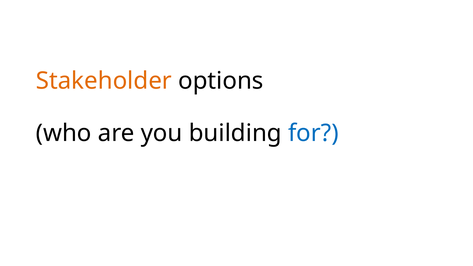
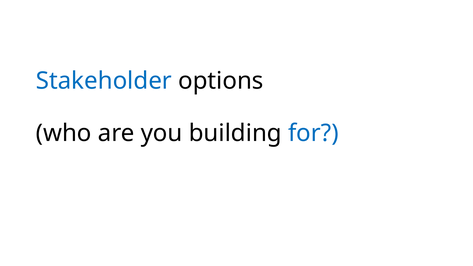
Stakeholder colour: orange -> blue
